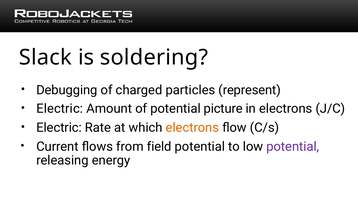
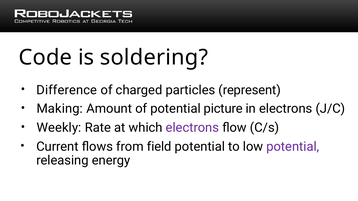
Slack: Slack -> Code
Debugging: Debugging -> Difference
Electric at (60, 109): Electric -> Making
Electric at (59, 128): Electric -> Weekly
electrons at (192, 128) colour: orange -> purple
